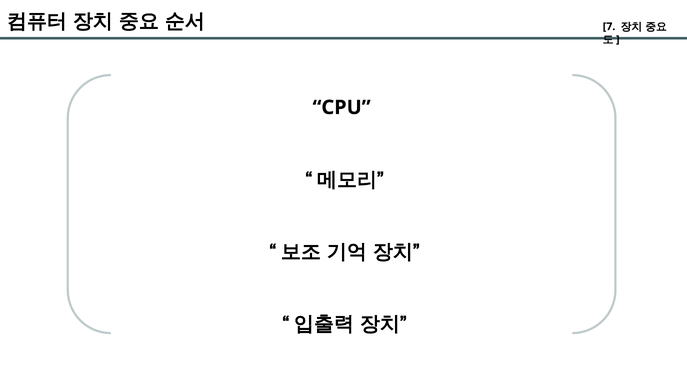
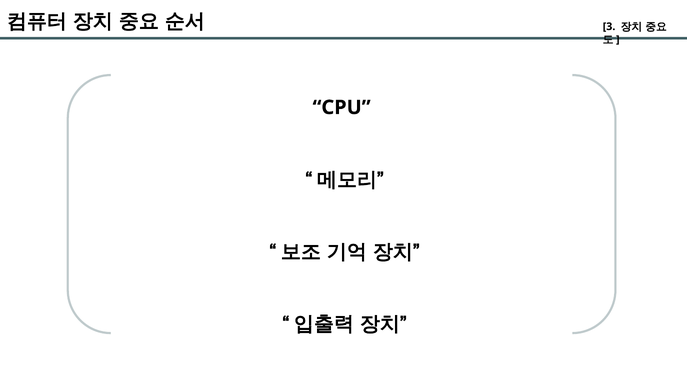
7: 7 -> 3
